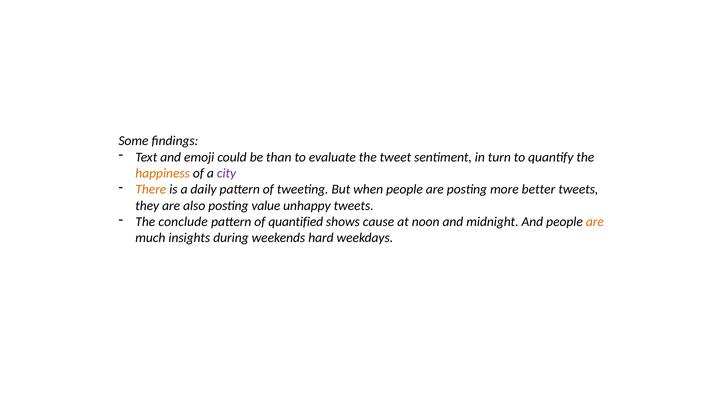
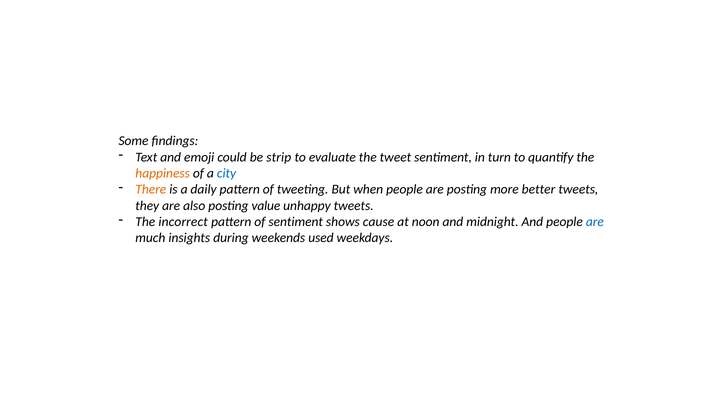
than: than -> strip
city colour: purple -> blue
conclude: conclude -> incorrect
of quantified: quantified -> sentiment
are at (595, 222) colour: orange -> blue
hard: hard -> used
